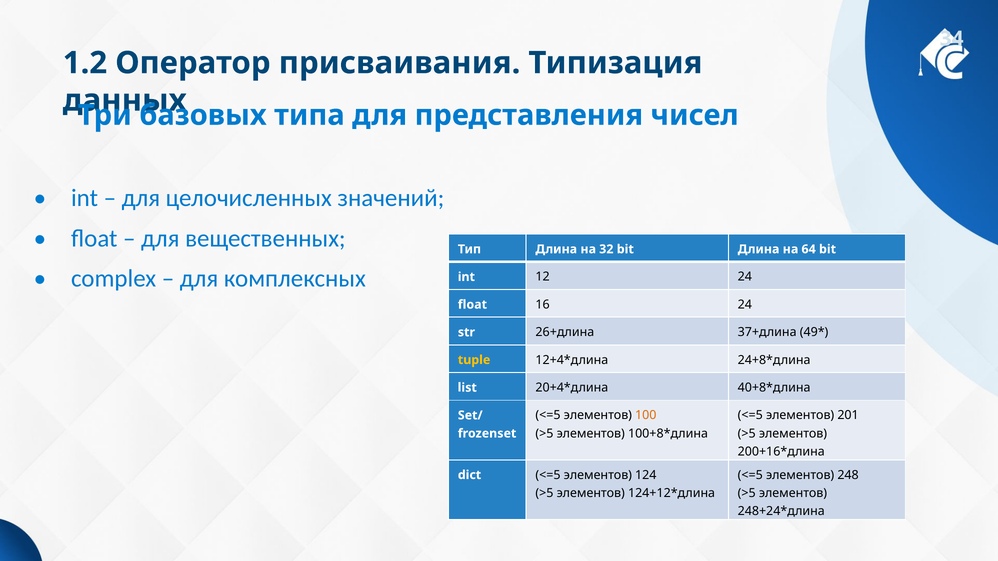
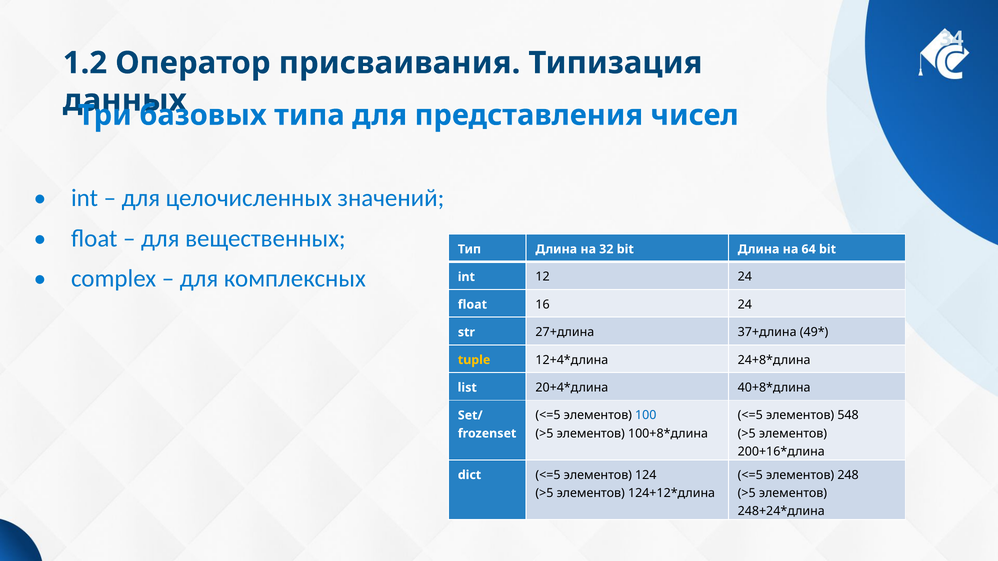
26+длина: 26+длина -> 27+длина
100 colour: orange -> blue
201: 201 -> 548
